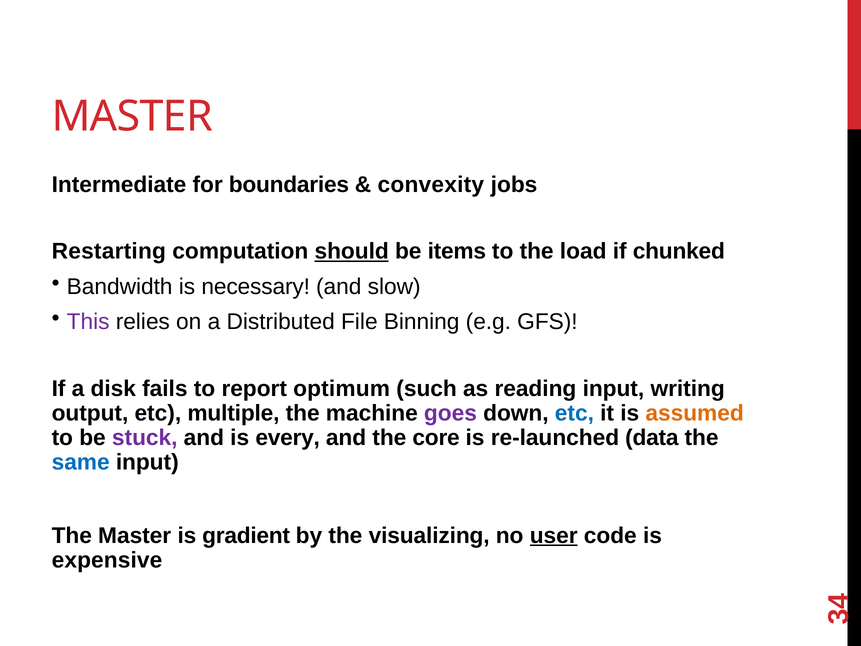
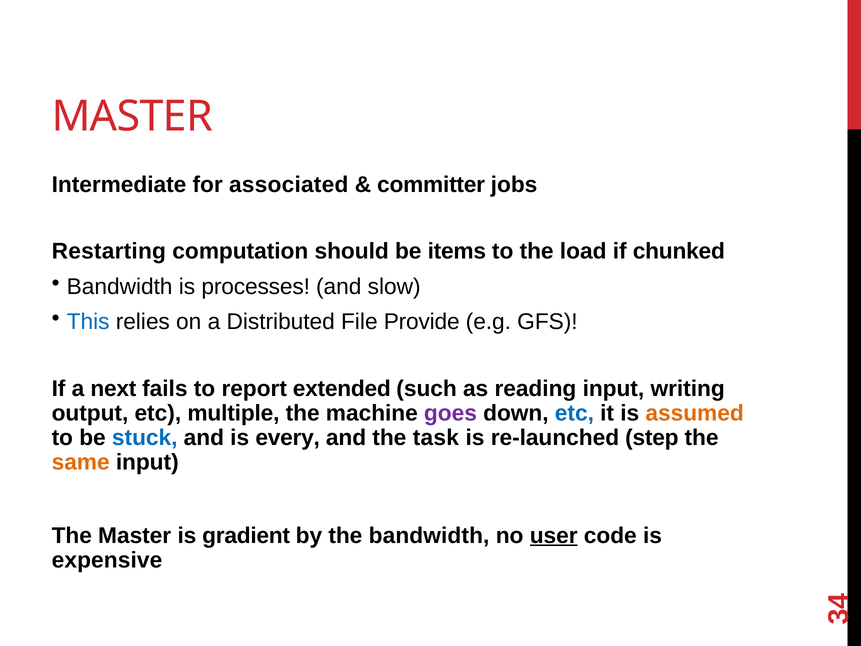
boundaries: boundaries -> associated
convexity: convexity -> committer
should underline: present -> none
necessary: necessary -> processes
This colour: purple -> blue
Binning: Binning -> Provide
disk: disk -> next
optimum: optimum -> extended
stuck colour: purple -> blue
core: core -> task
data: data -> step
same colour: blue -> orange
the visualizing: visualizing -> bandwidth
